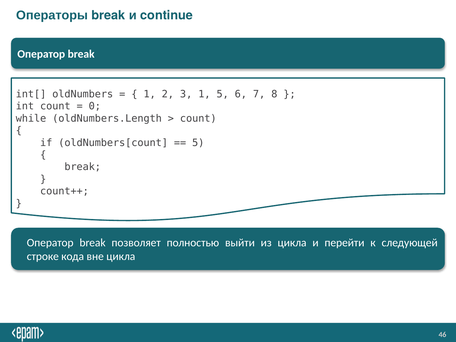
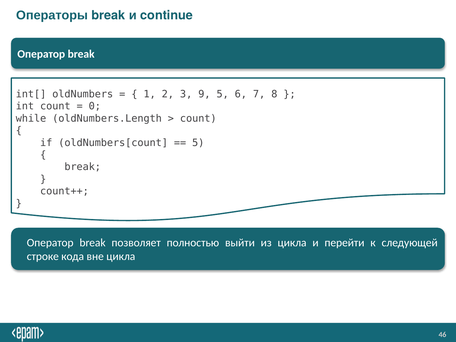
3 1: 1 -> 9
